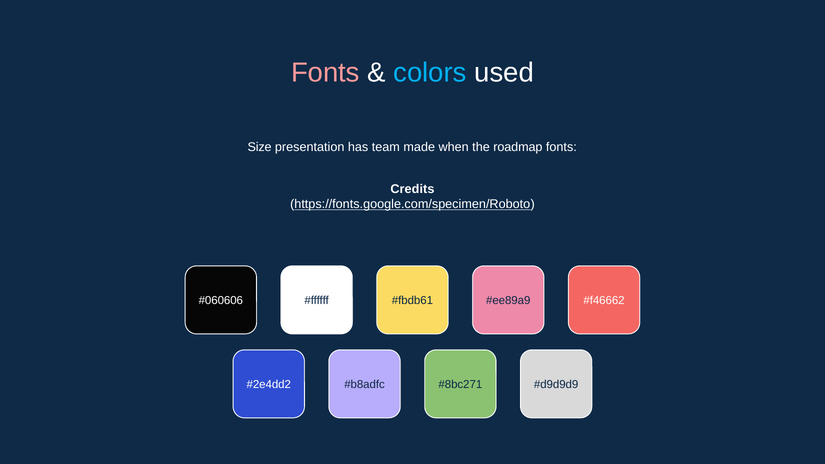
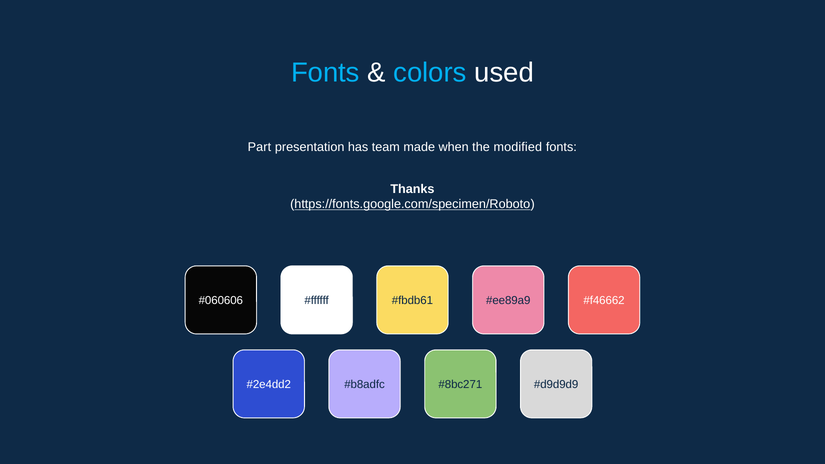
Fonts at (325, 73) colour: pink -> light blue
Size: Size -> Part
roadmap: roadmap -> modified
Credits: Credits -> Thanks
